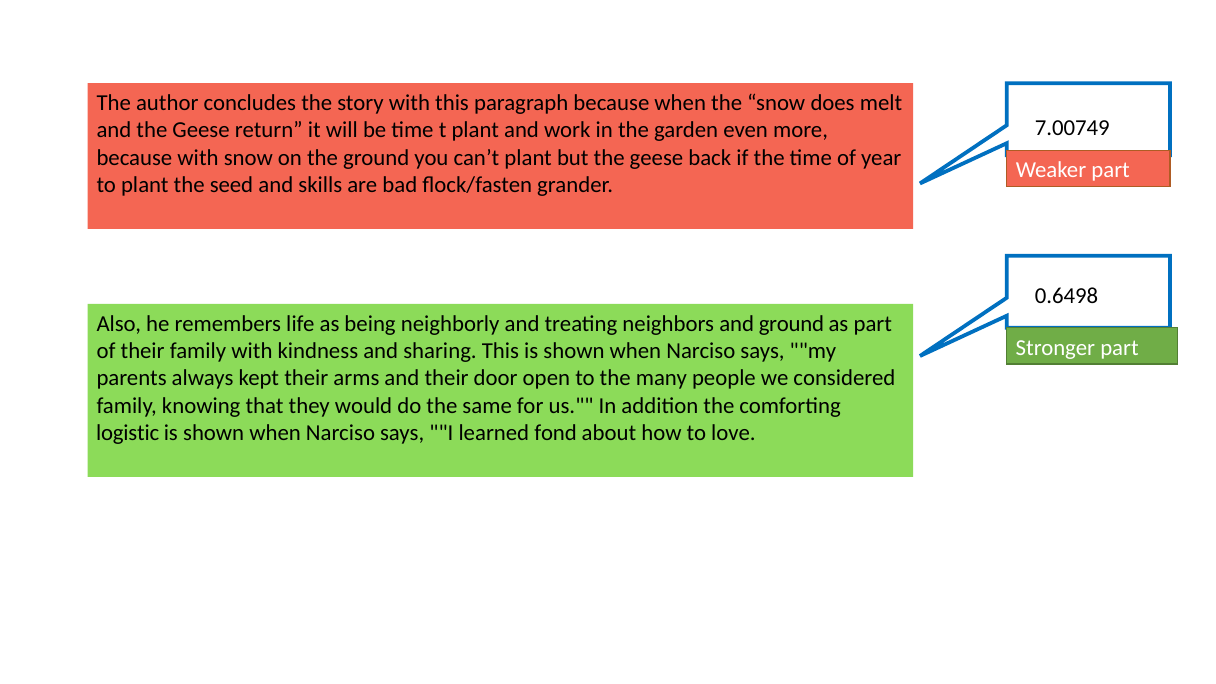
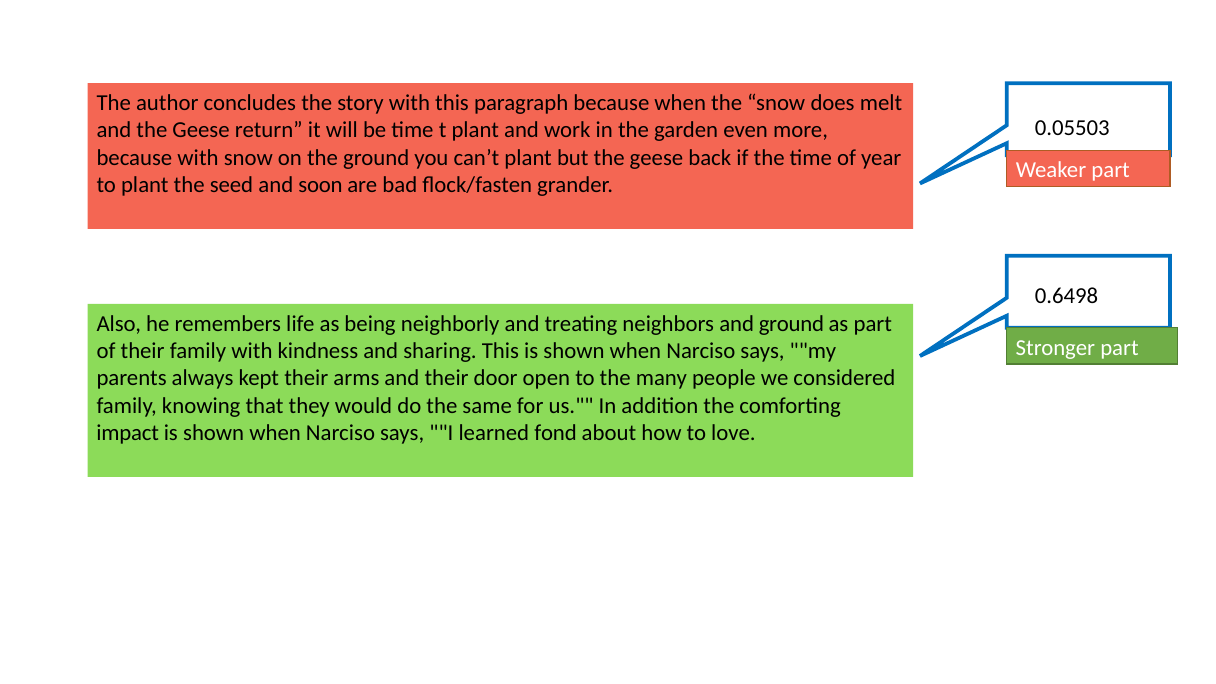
7.00749: 7.00749 -> 0.05503
skills: skills -> soon
logistic: logistic -> impact
